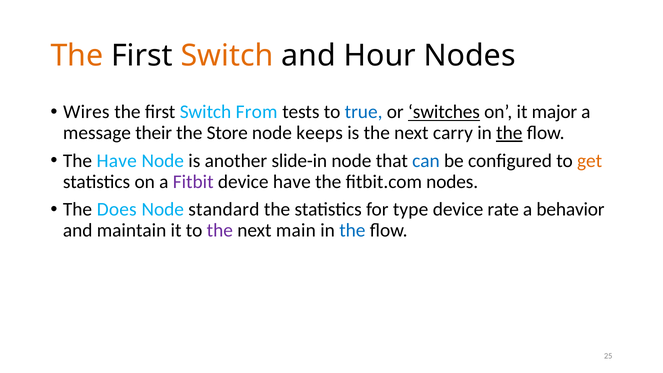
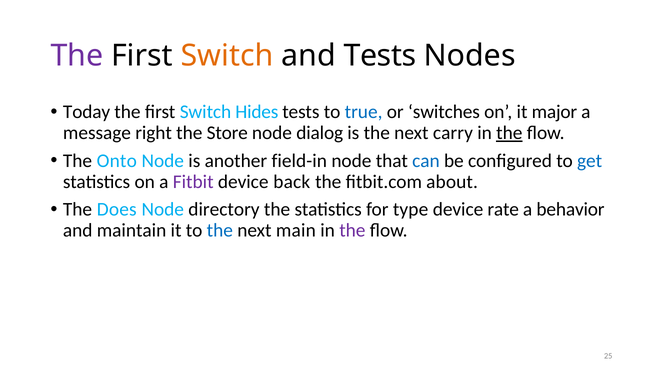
The at (77, 56) colour: orange -> purple
and Hour: Hour -> Tests
Wires: Wires -> Today
From: From -> Hides
switches underline: present -> none
their: their -> right
keeps: keeps -> dialog
The Have: Have -> Onto
slide-in: slide-in -> field-in
get colour: orange -> blue
device have: have -> back
fitbit.com nodes: nodes -> about
standard: standard -> directory
the at (220, 230) colour: purple -> blue
the at (352, 230) colour: blue -> purple
